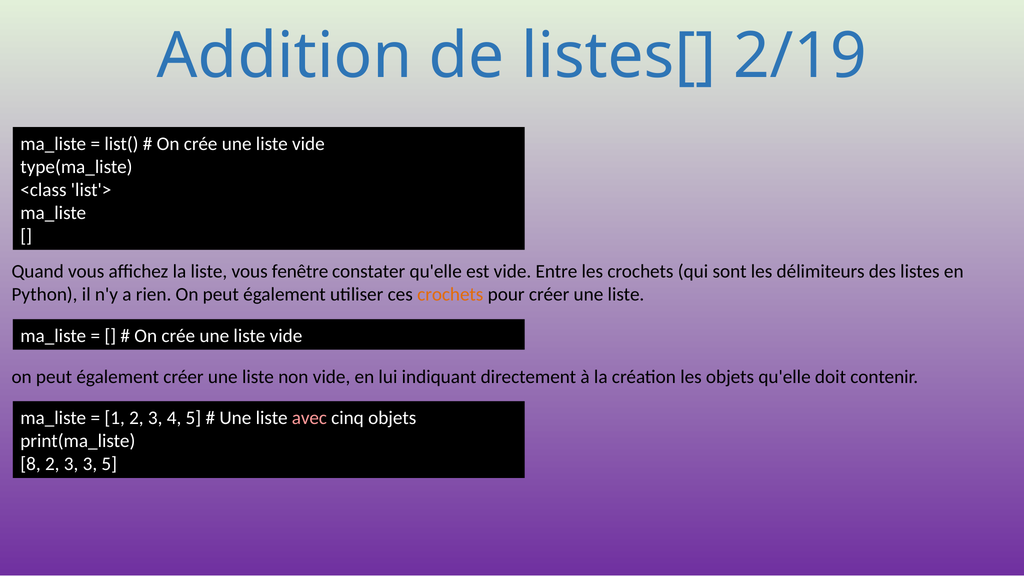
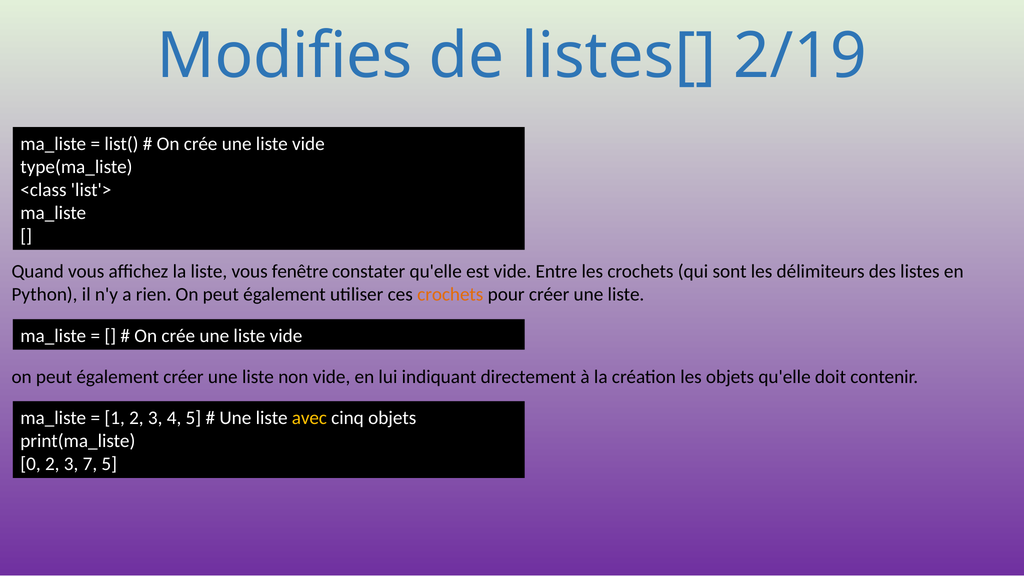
Addition: Addition -> Modifies
avec colour: pink -> yellow
8: 8 -> 0
3 3: 3 -> 7
